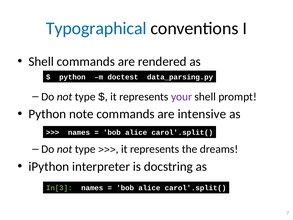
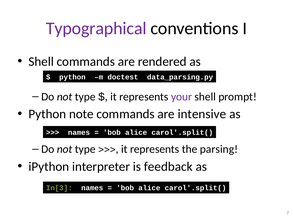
Typographical colour: blue -> purple
dreams: dreams -> parsing
docstring: docstring -> feedback
